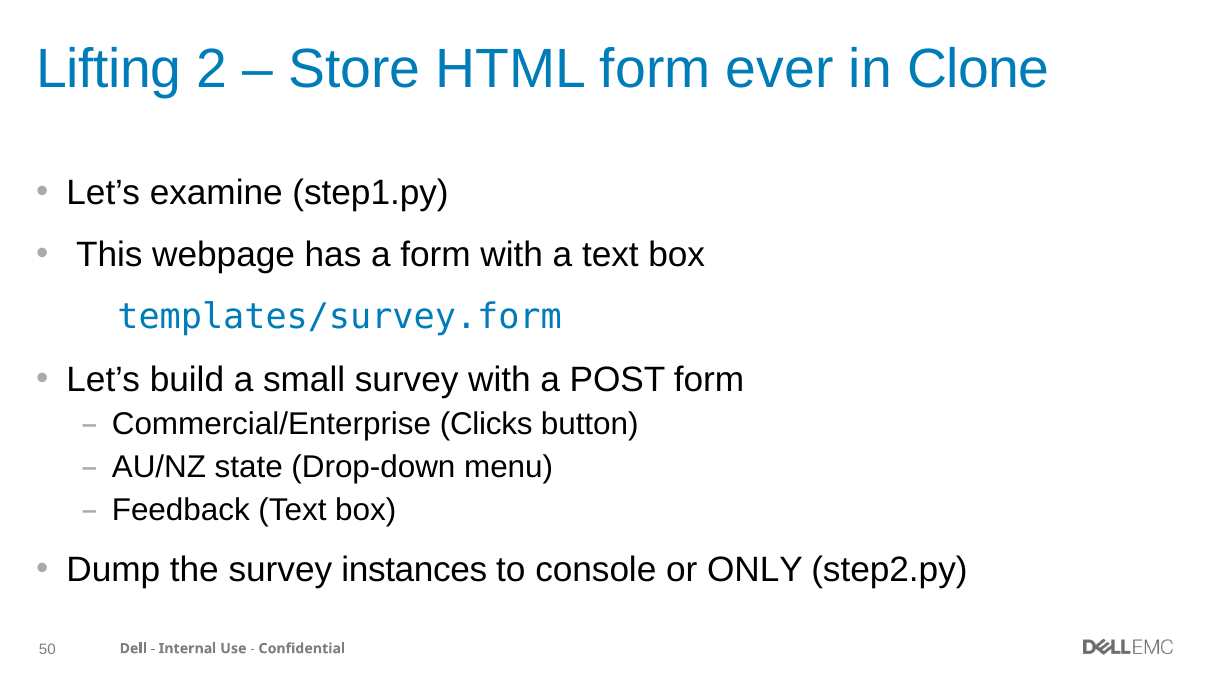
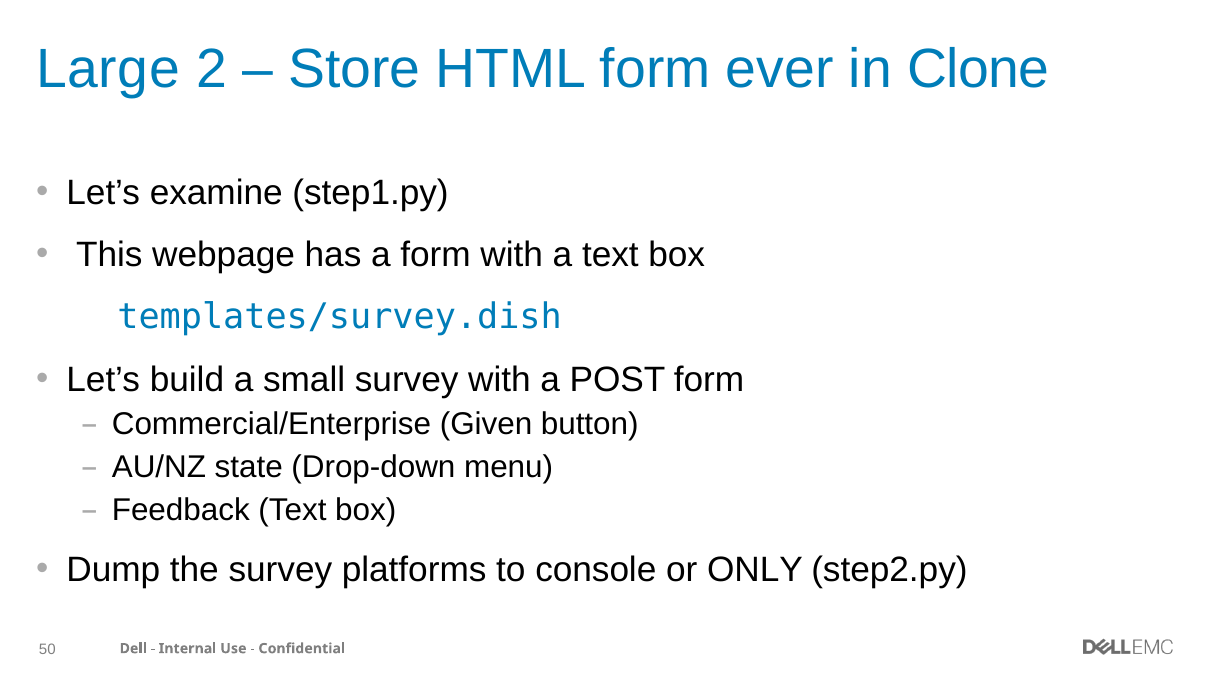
Lifting: Lifting -> Large
templates/survey.form: templates/survey.form -> templates/survey.dish
Clicks: Clicks -> Given
instances: instances -> platforms
